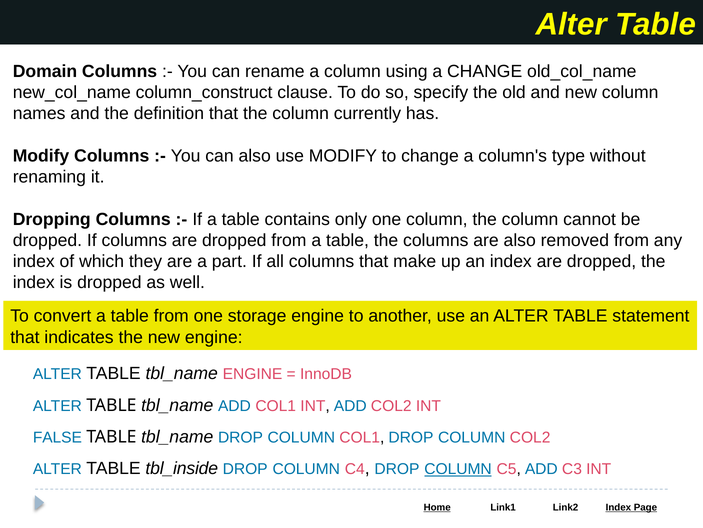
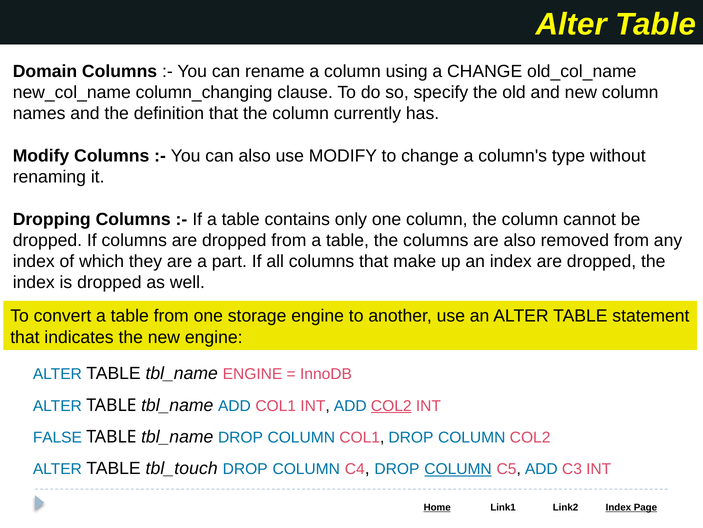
column_construct: column_construct -> column_changing
COL2 at (391, 405) underline: none -> present
tbl_inside: tbl_inside -> tbl_touch
